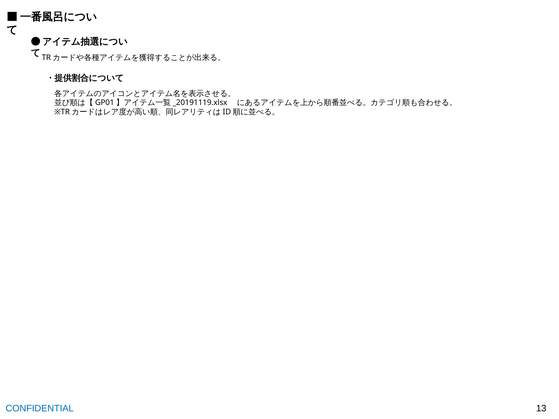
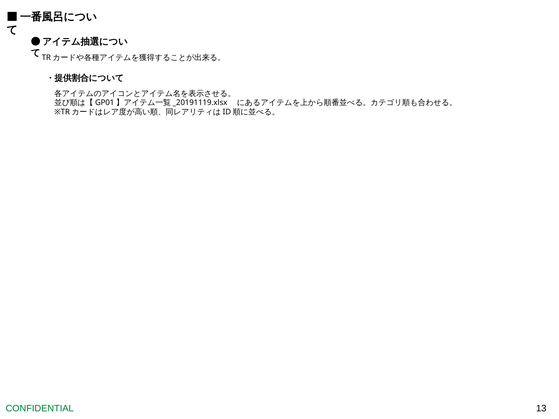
CONFIDENTIAL colour: blue -> green
